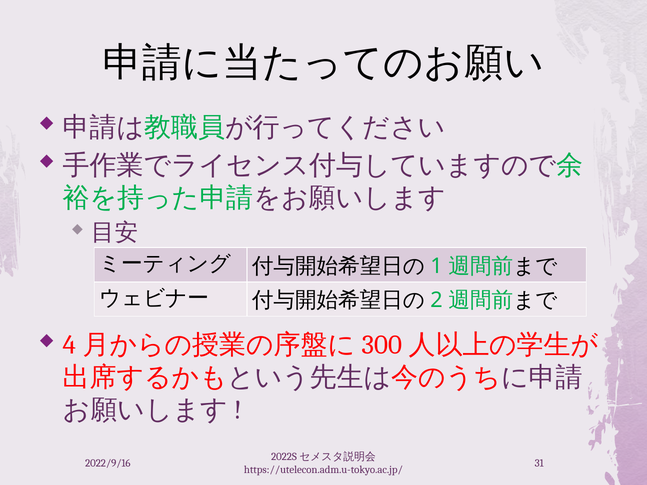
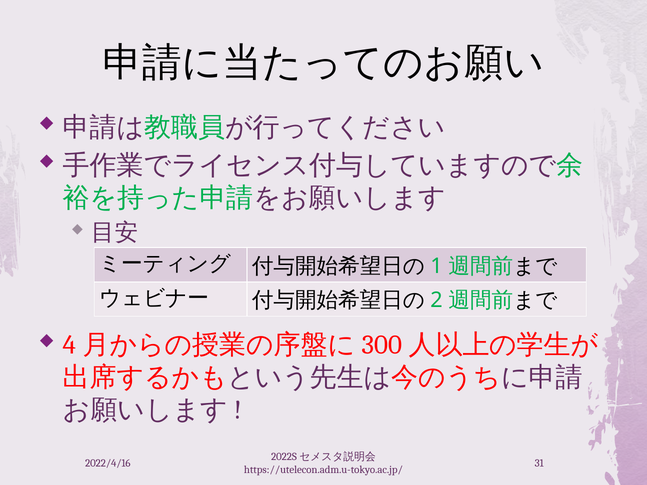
2022/9/16: 2022/9/16 -> 2022/4/16
